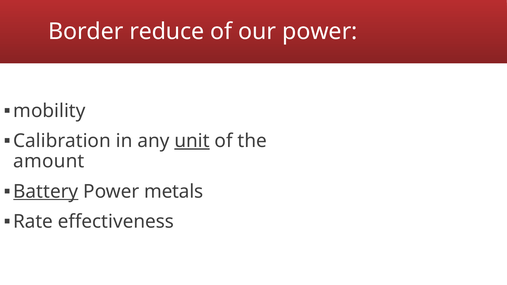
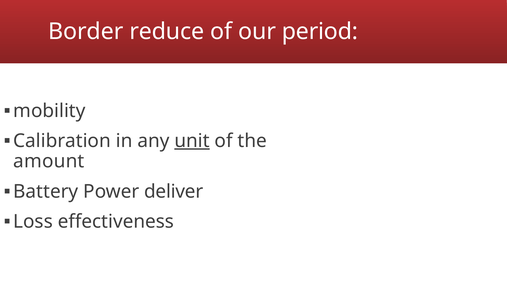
our power: power -> period
Battery underline: present -> none
metals: metals -> deliver
Rate: Rate -> Loss
